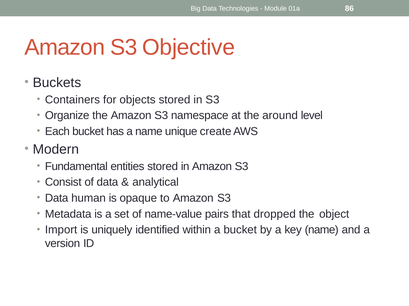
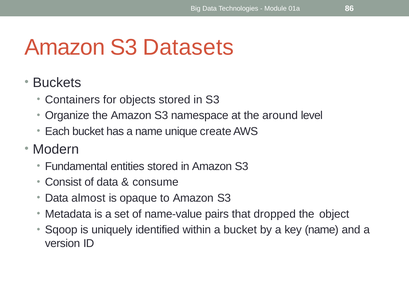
Objective: Objective -> Datasets
analytical: analytical -> consume
human: human -> almost
Import: Import -> Sqoop
